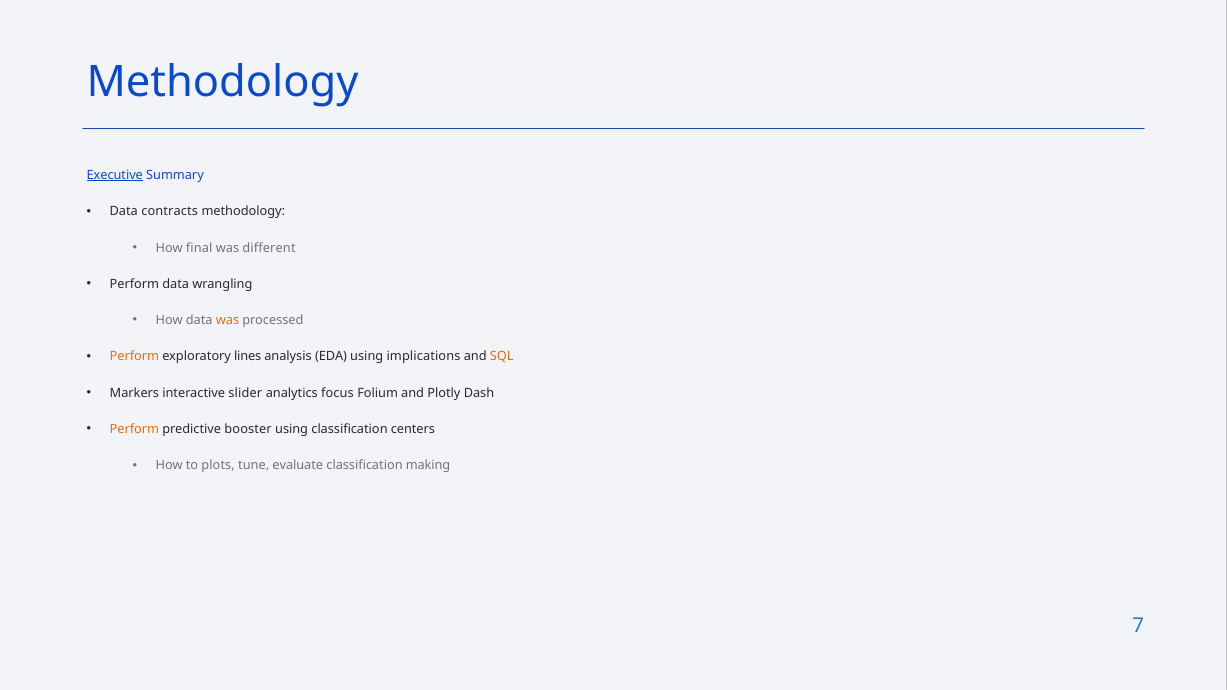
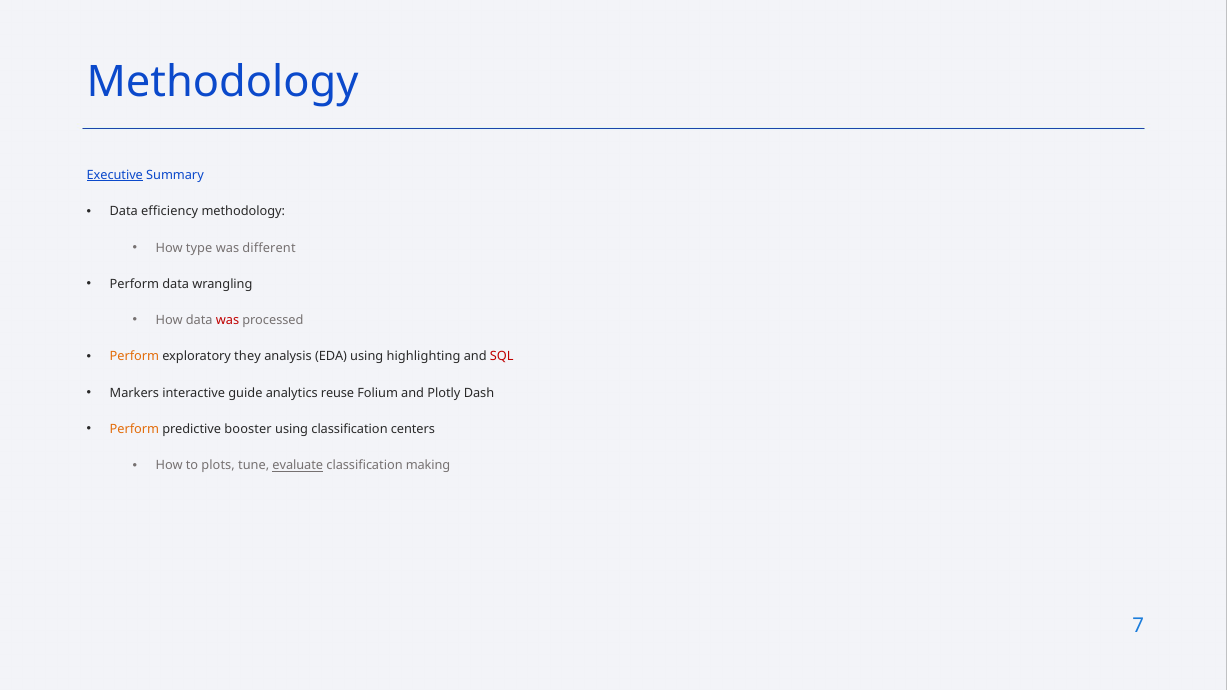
contracts: contracts -> efficiency
final: final -> type
was at (227, 321) colour: orange -> red
lines: lines -> they
implications: implications -> highlighting
SQL colour: orange -> red
slider: slider -> guide
focus: focus -> reuse
evaluate underline: none -> present
